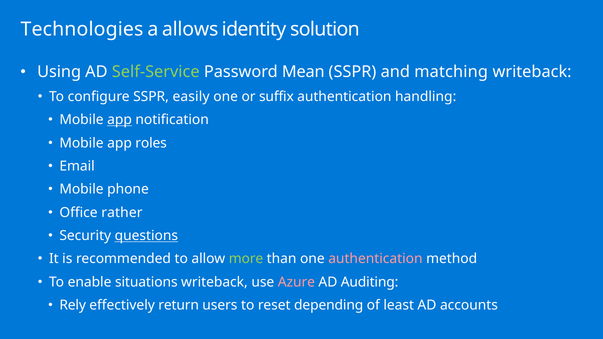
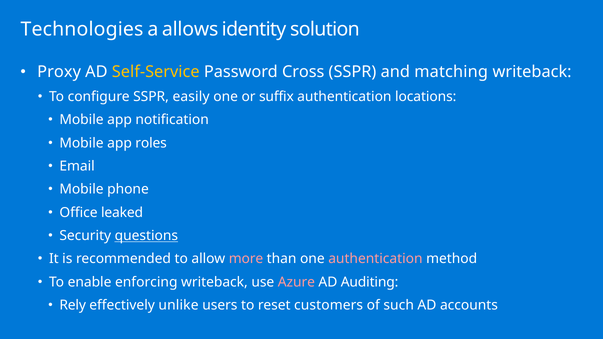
Using: Using -> Proxy
Self-Service colour: light green -> yellow
Mean: Mean -> Cross
handling: handling -> locations
app at (120, 120) underline: present -> none
rather: rather -> leaked
more colour: light green -> pink
situations: situations -> enforcing
return: return -> unlike
depending: depending -> customers
least: least -> such
